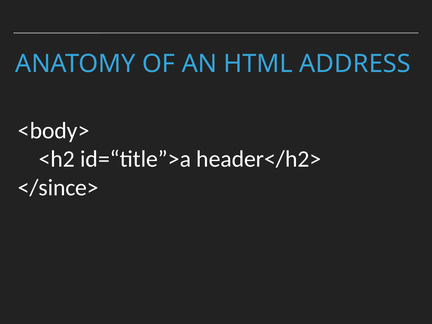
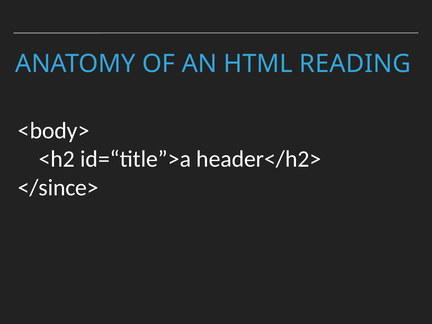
ADDRESS: ADDRESS -> READING
